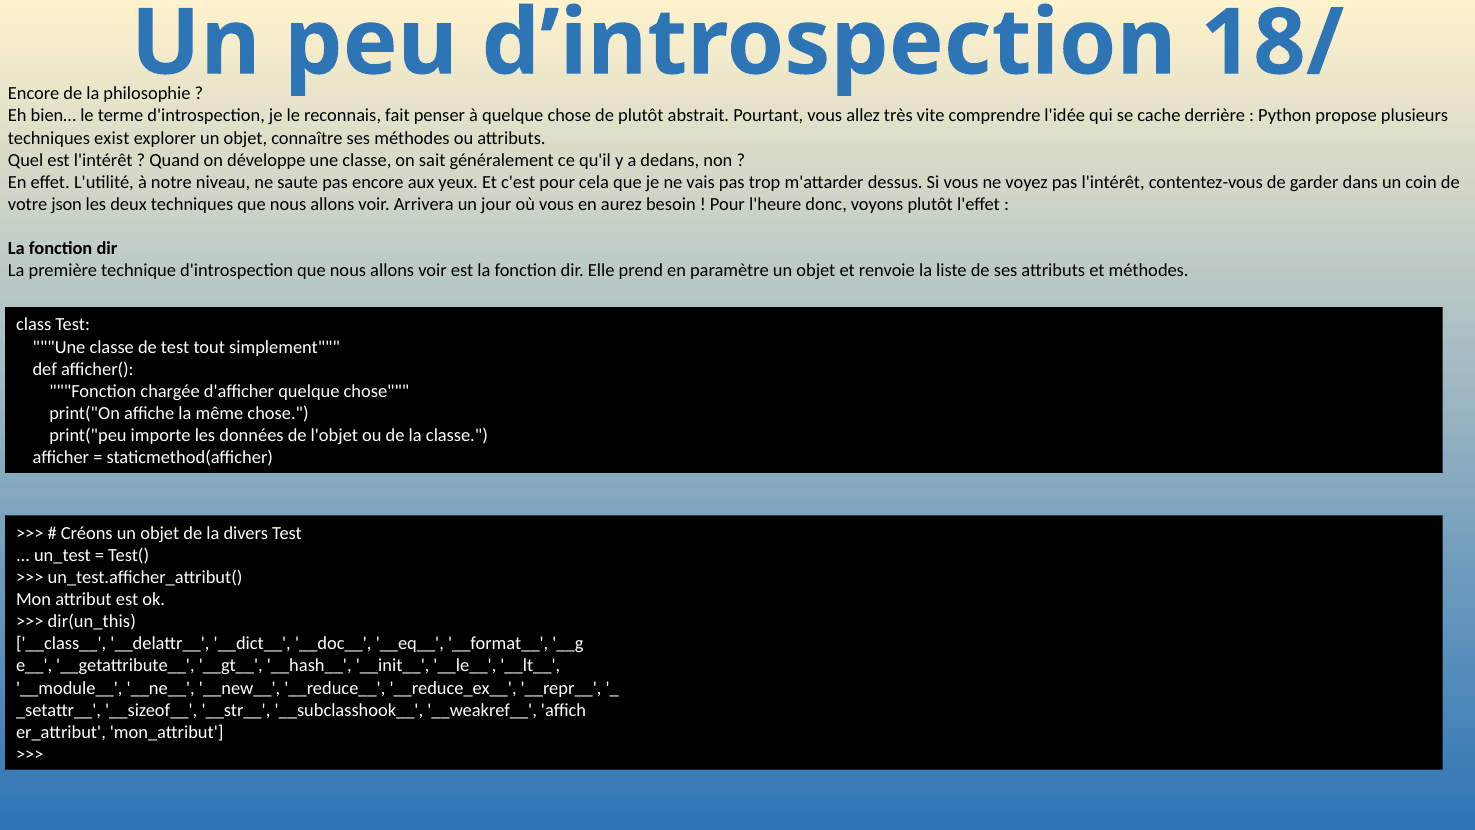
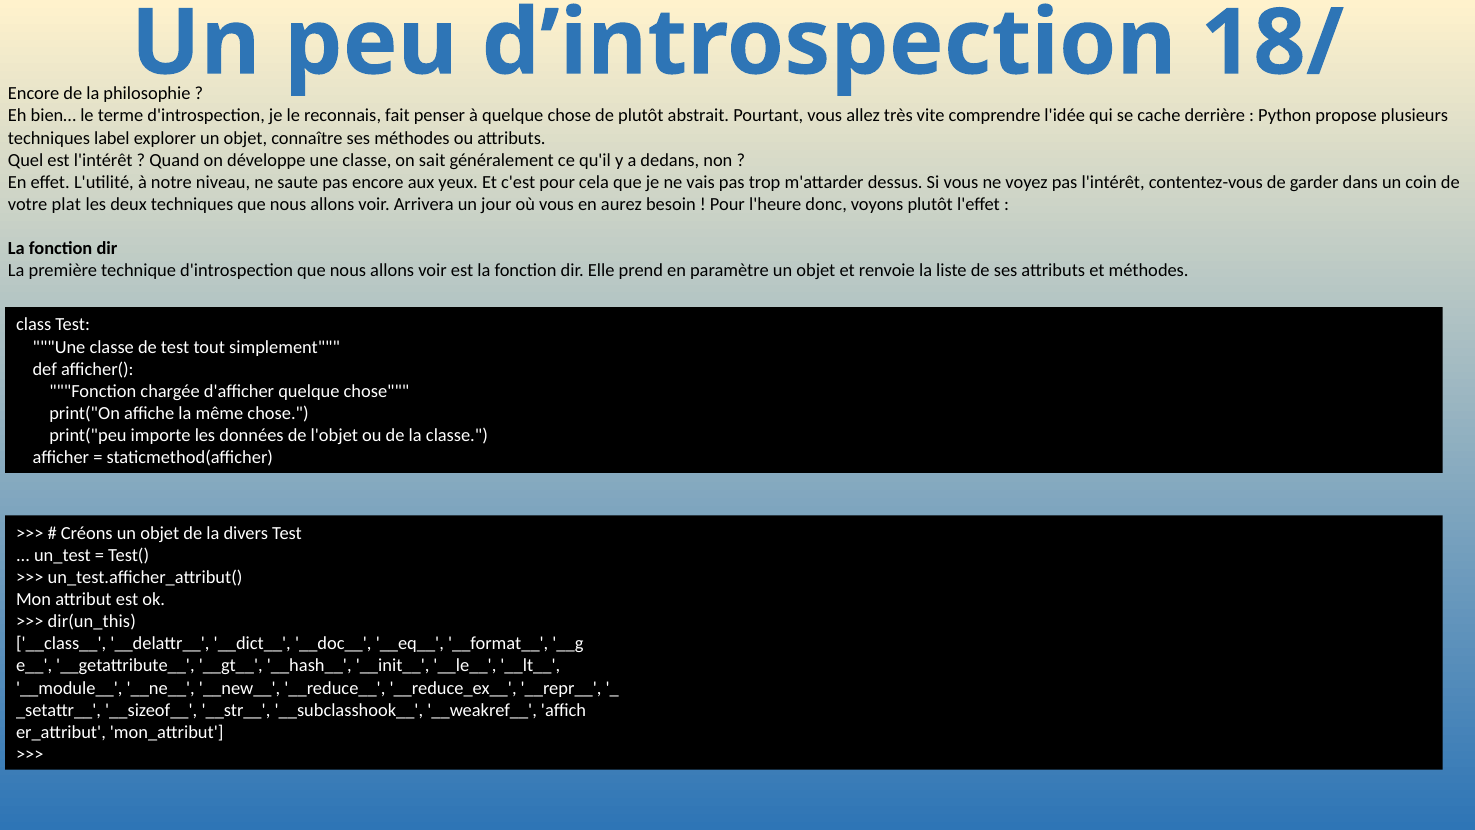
exist: exist -> label
json: json -> plat
